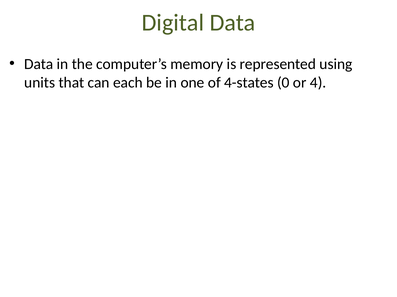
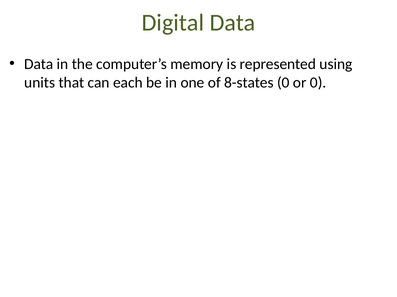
4-states: 4-states -> 8-states
or 4: 4 -> 0
